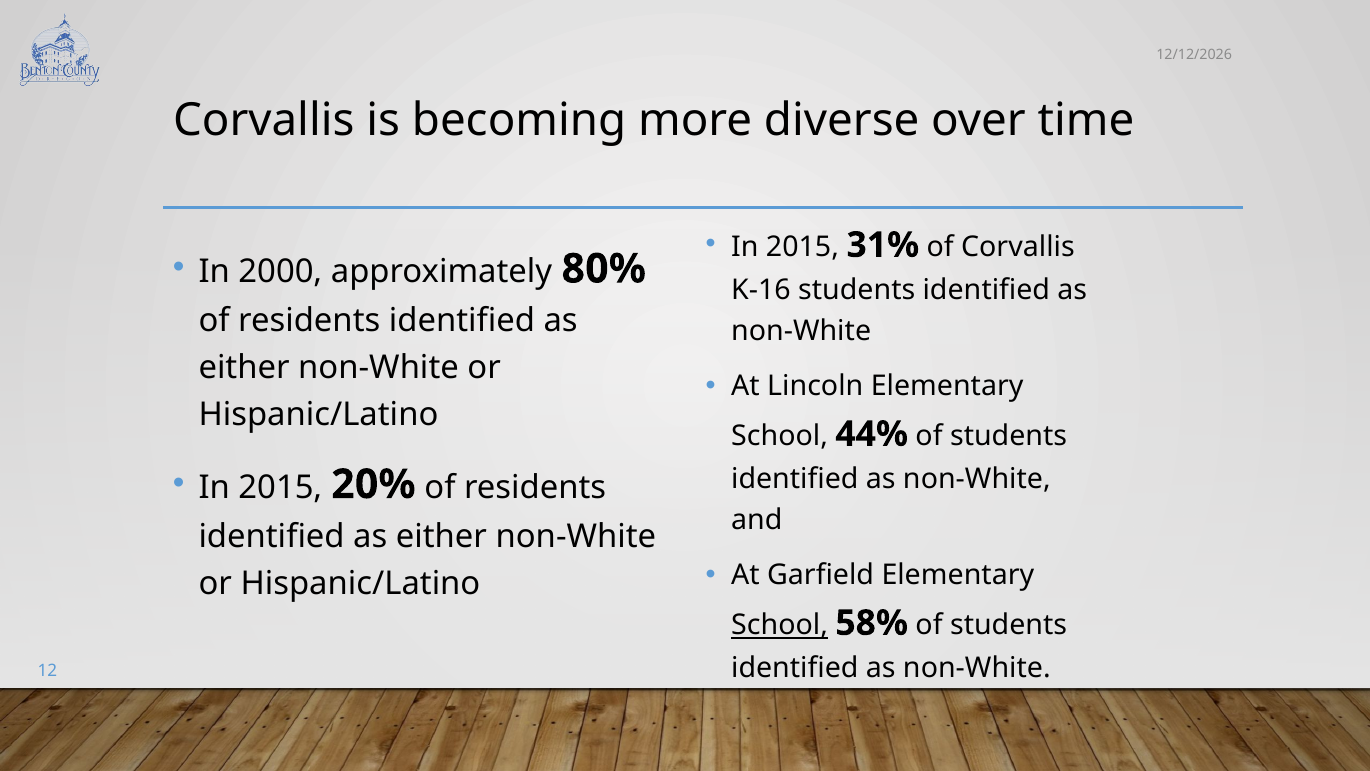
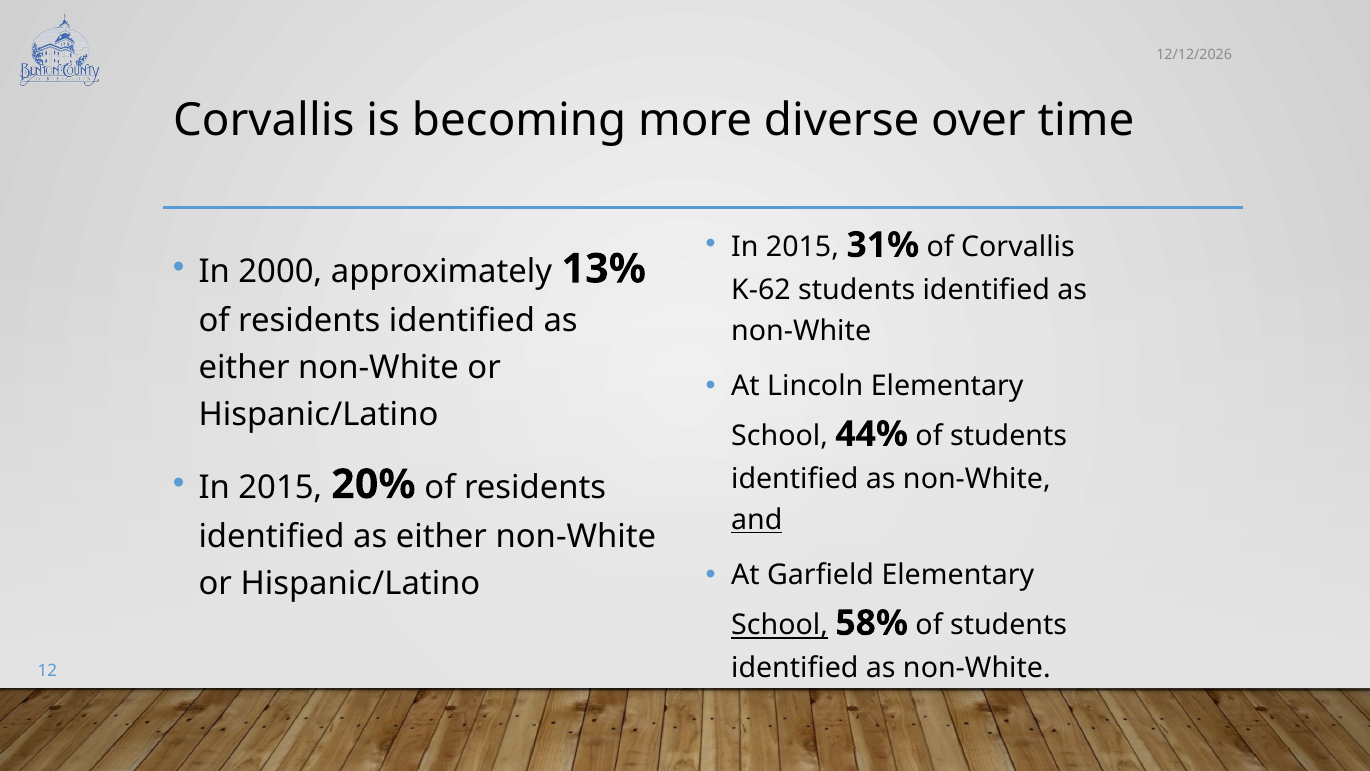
80%: 80% -> 13%
K-16: K-16 -> K-62
and underline: none -> present
